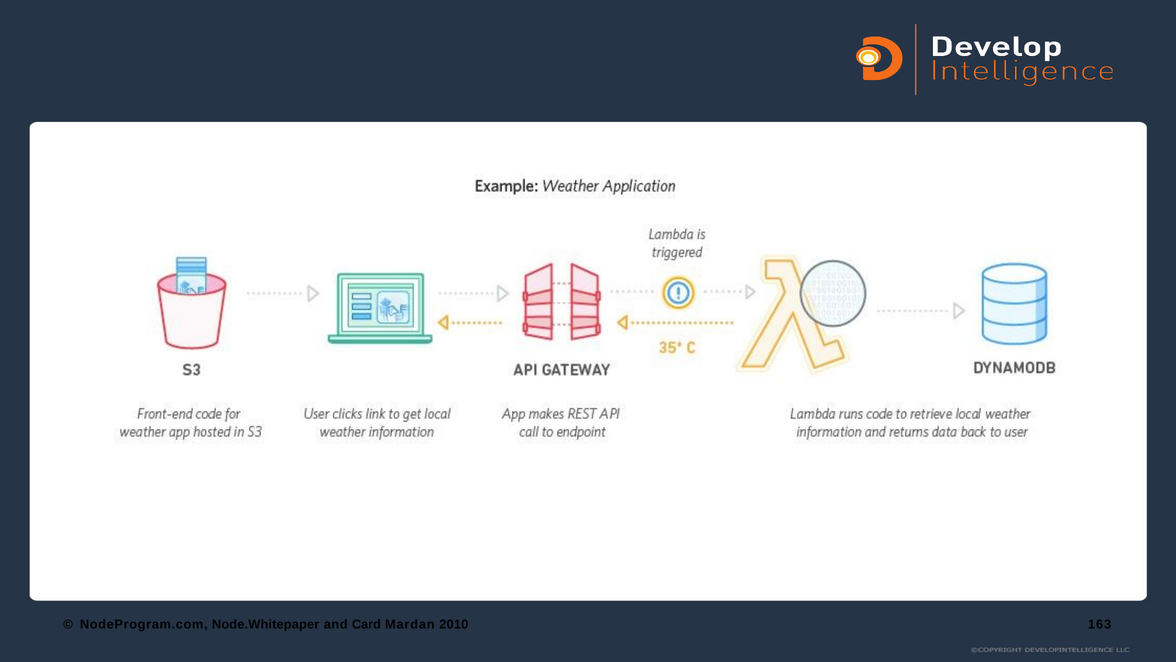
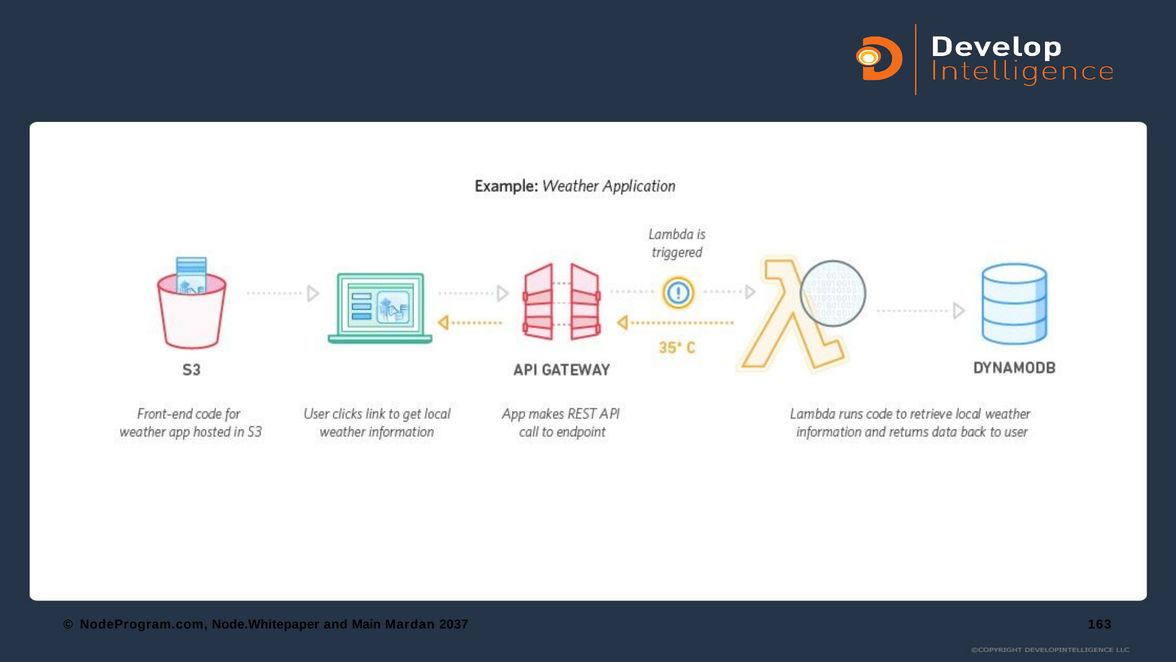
Card: Card -> Main
2010: 2010 -> 2037
